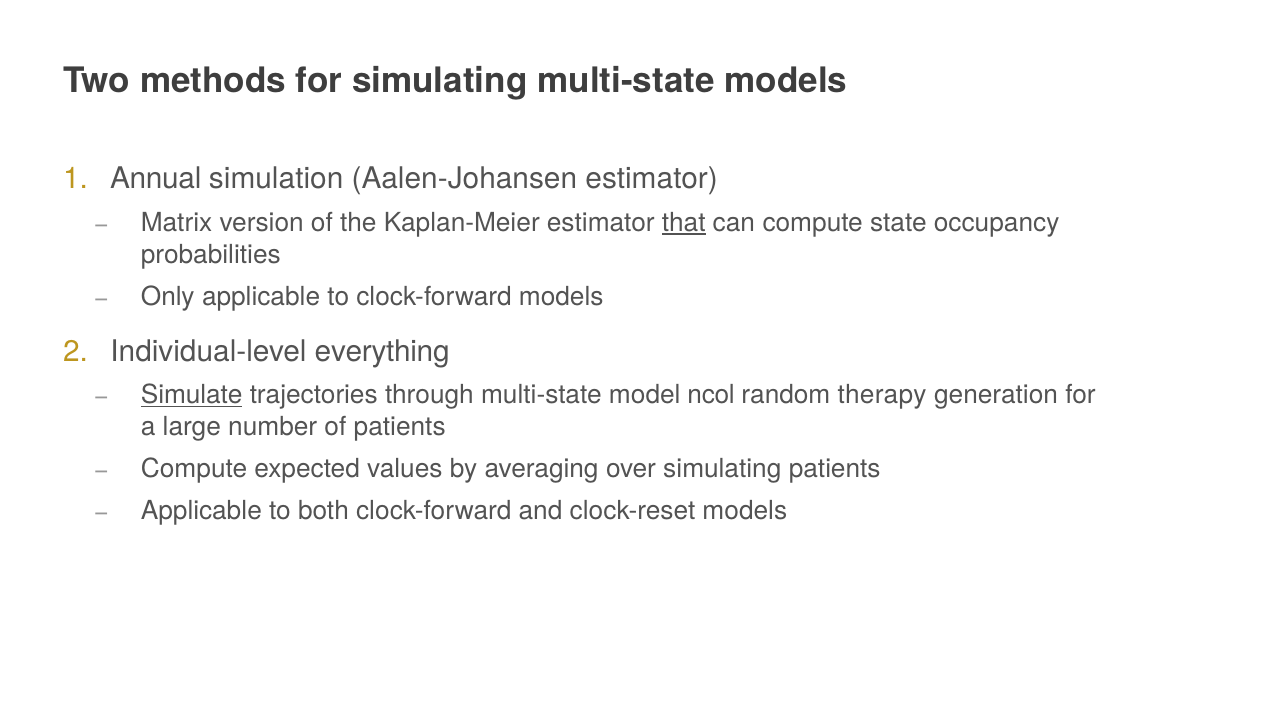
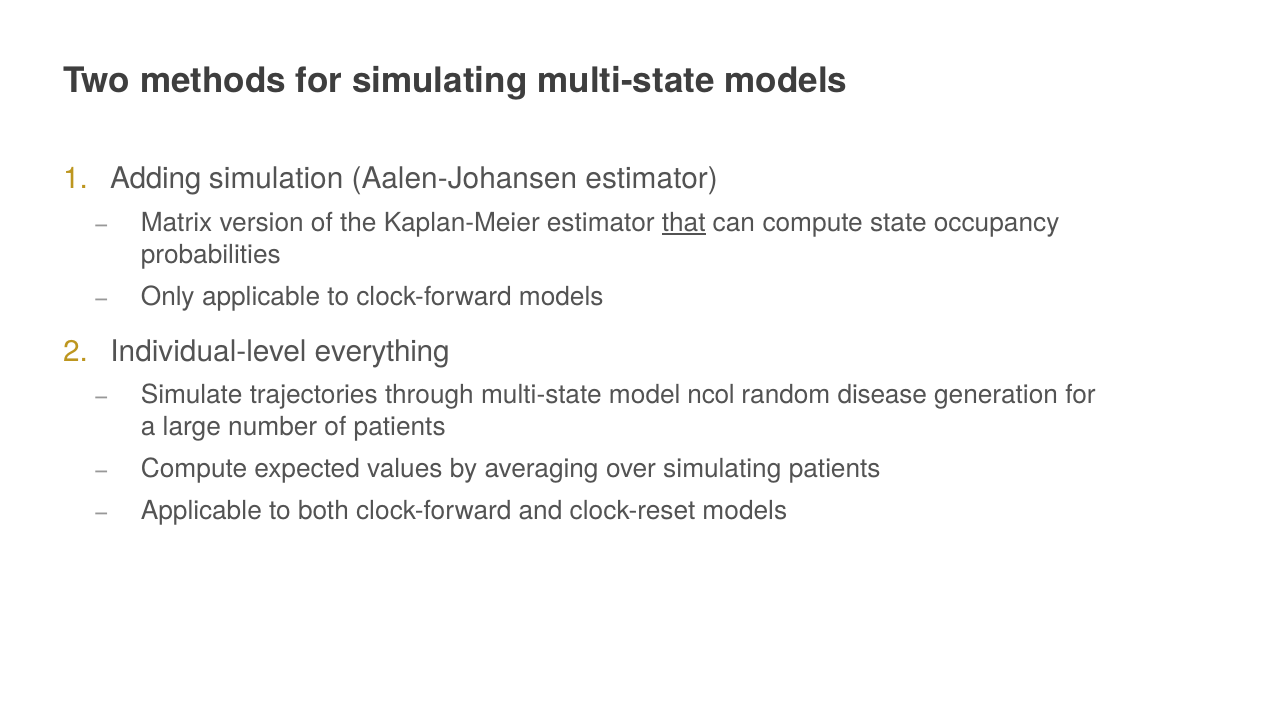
Annual: Annual -> Adding
Simulate underline: present -> none
therapy: therapy -> disease
